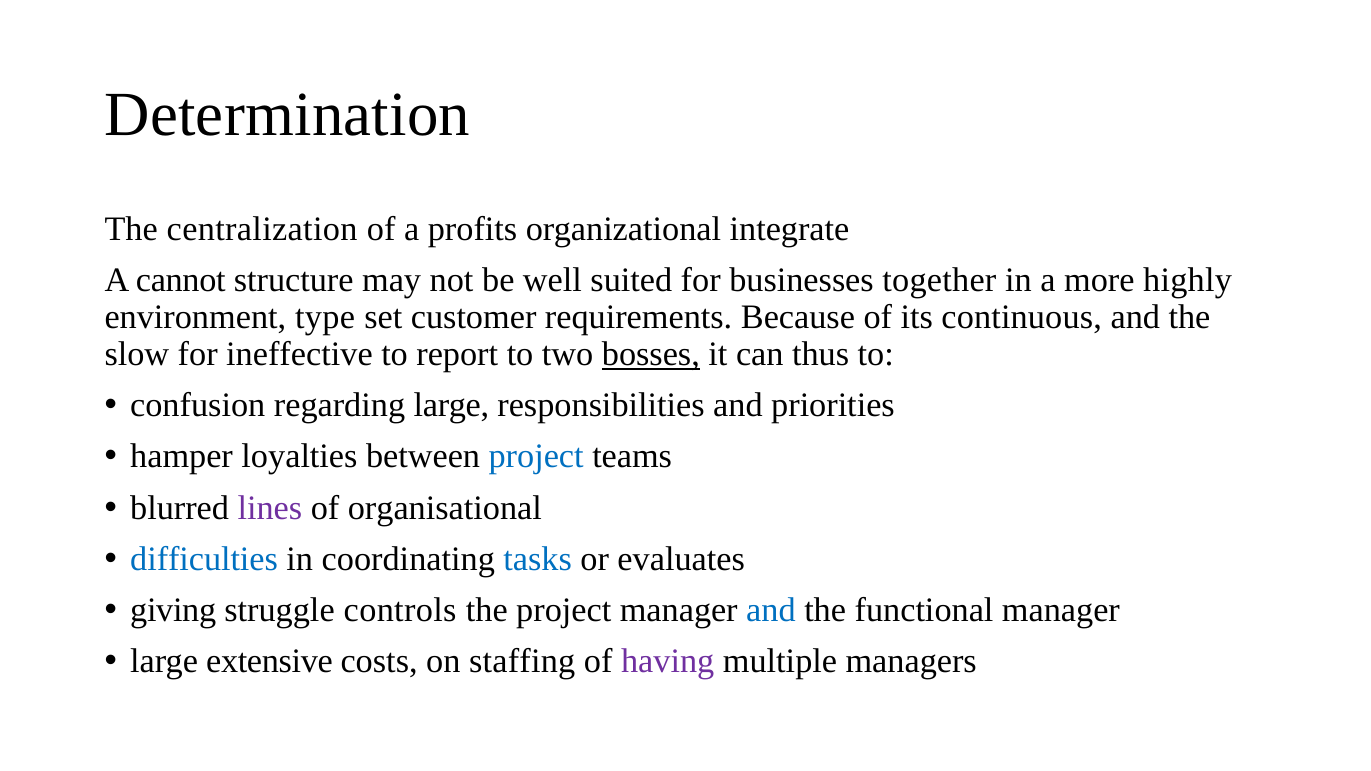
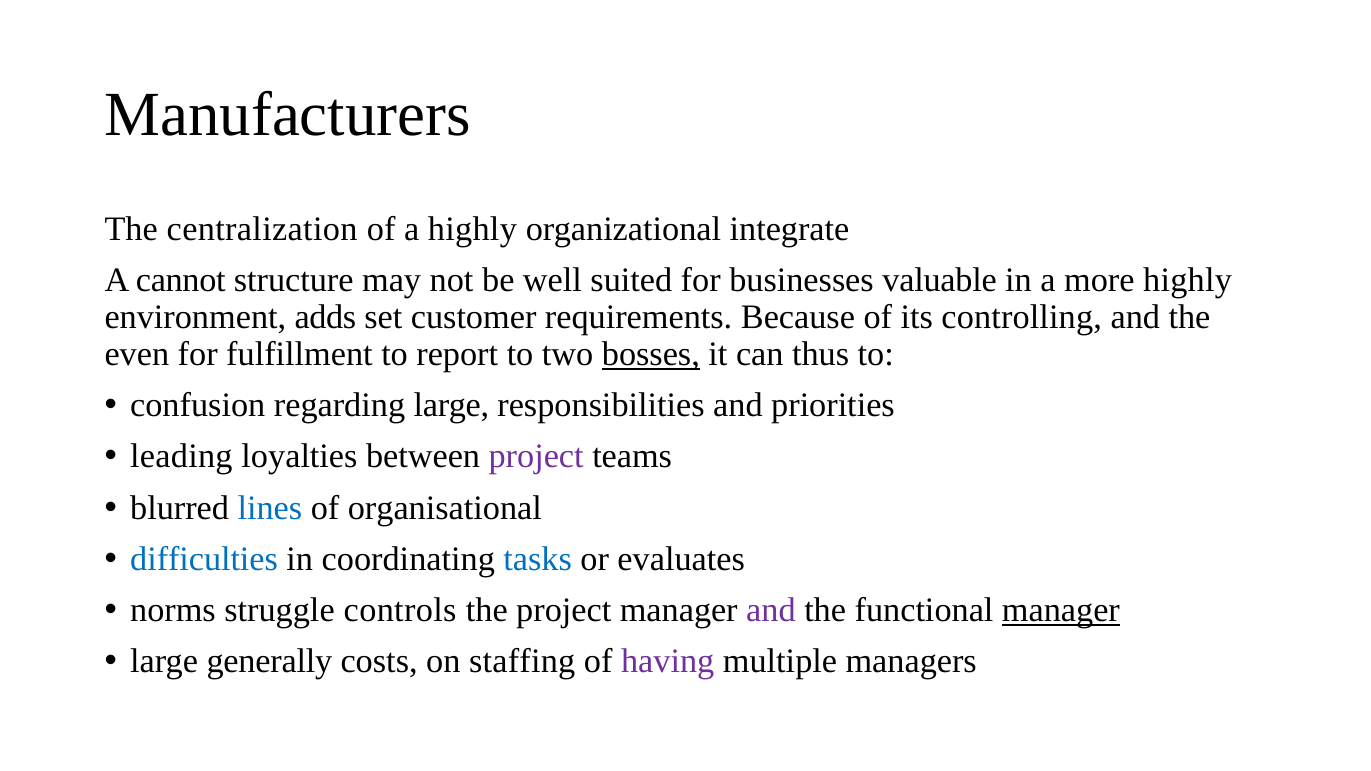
Determination: Determination -> Manufacturers
a profits: profits -> highly
together: together -> valuable
type: type -> adds
continuous: continuous -> controlling
slow: slow -> even
ineffective: ineffective -> fulfillment
hamper: hamper -> leading
project at (536, 457) colour: blue -> purple
lines colour: purple -> blue
giving: giving -> norms
and at (771, 610) colour: blue -> purple
manager at (1061, 610) underline: none -> present
extensive: extensive -> generally
